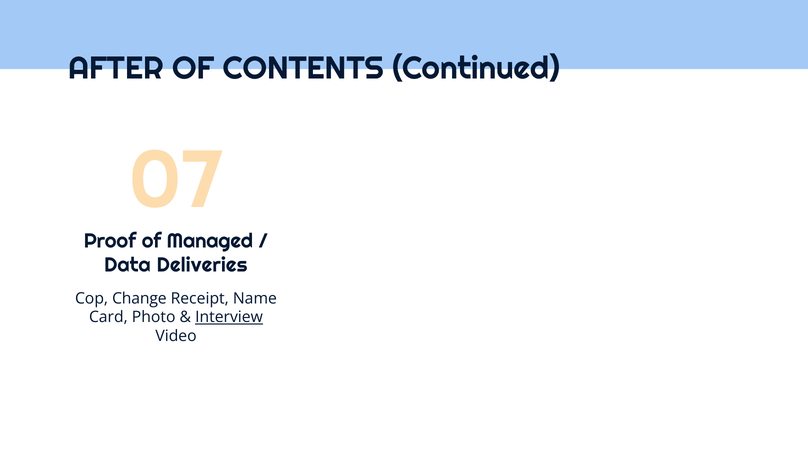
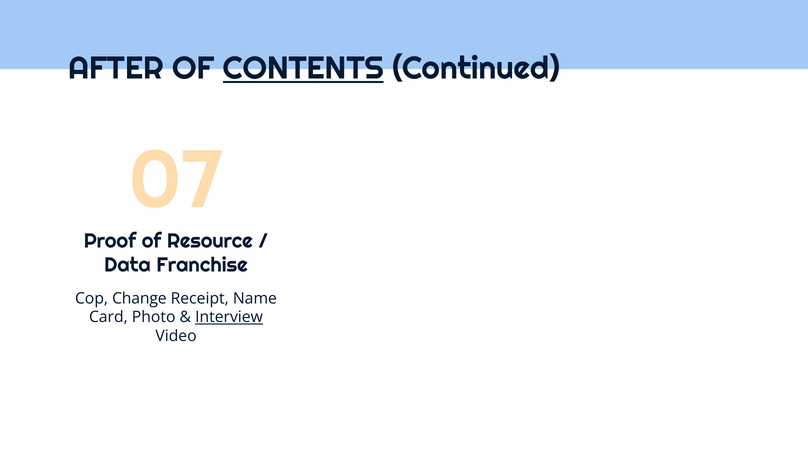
CONTENTS underline: none -> present
Managed: Managed -> Resource
Deliveries: Deliveries -> Franchise
